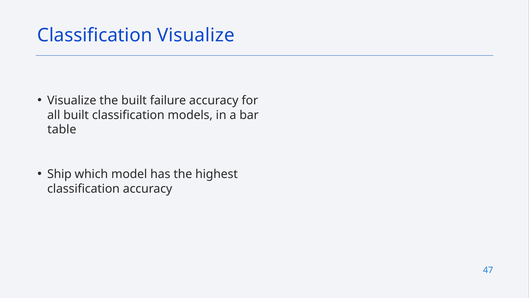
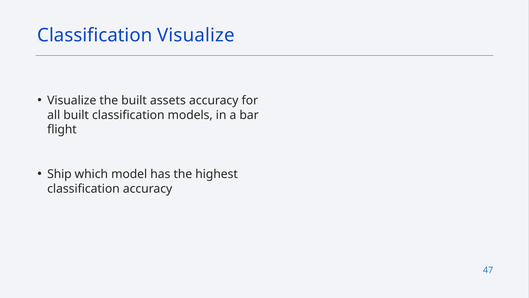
failure: failure -> assets
table: table -> flight
